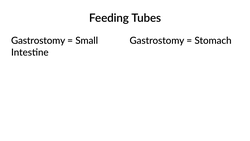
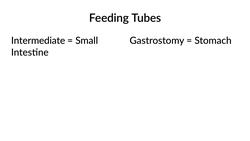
Gastrostomy at (38, 41): Gastrostomy -> Intermediate
